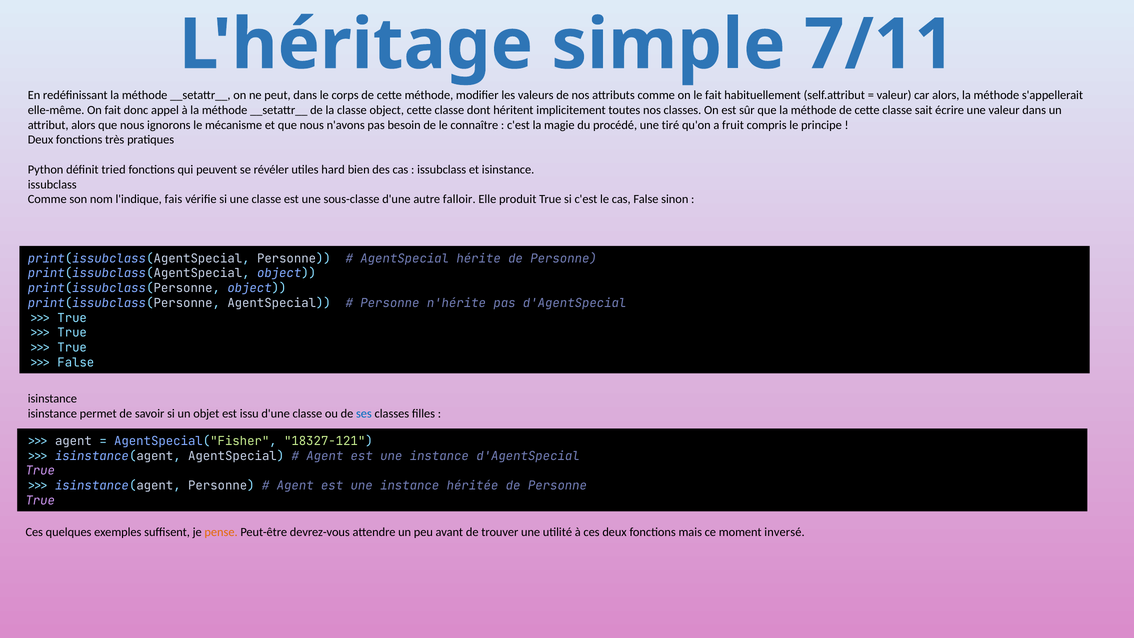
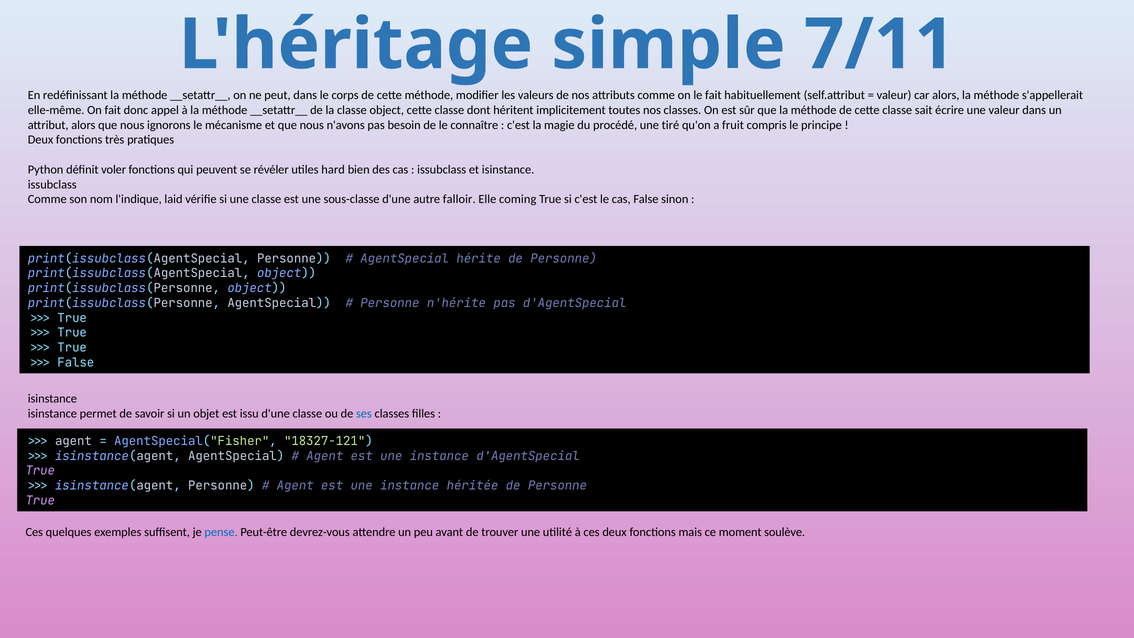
tried: tried -> voler
fais: fais -> laid
produit: produit -> coming
pense colour: orange -> blue
inversé: inversé -> soulève
